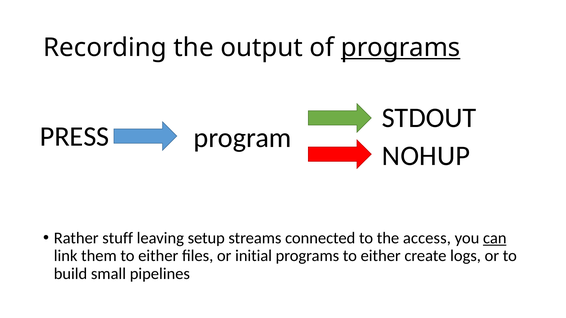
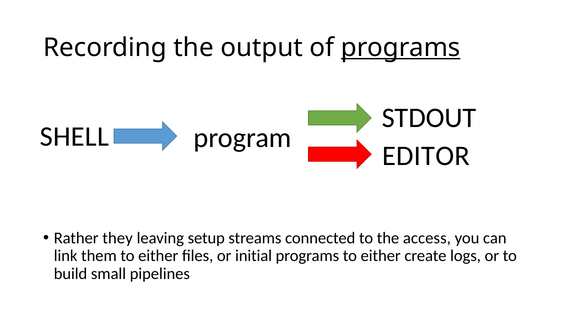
PRESS: PRESS -> SHELL
NOHUP: NOHUP -> EDITOR
stuff: stuff -> they
can underline: present -> none
